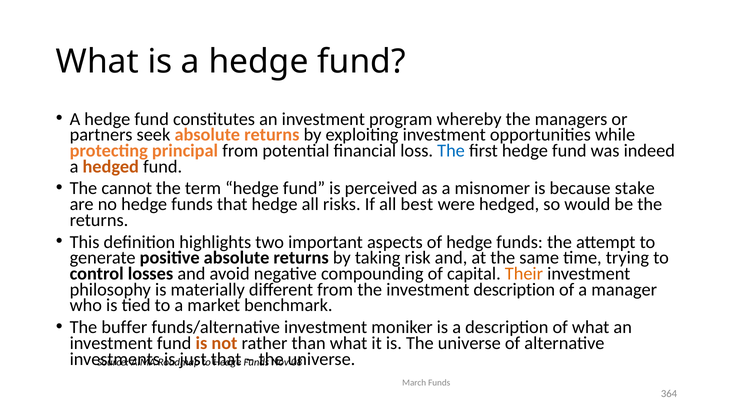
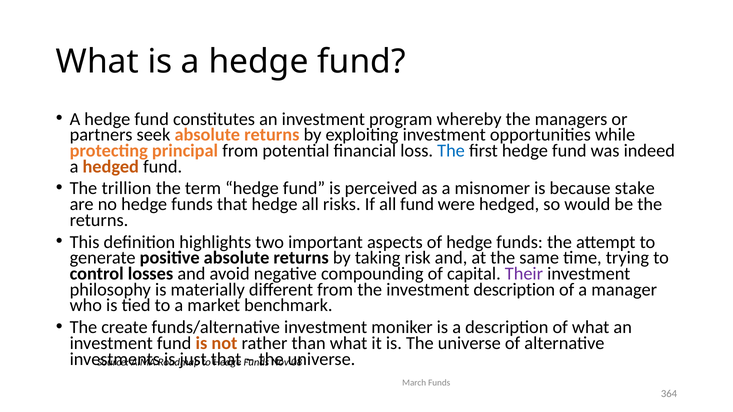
cannot: cannot -> trillion
all best: best -> fund
Their colour: orange -> purple
buffer: buffer -> create
